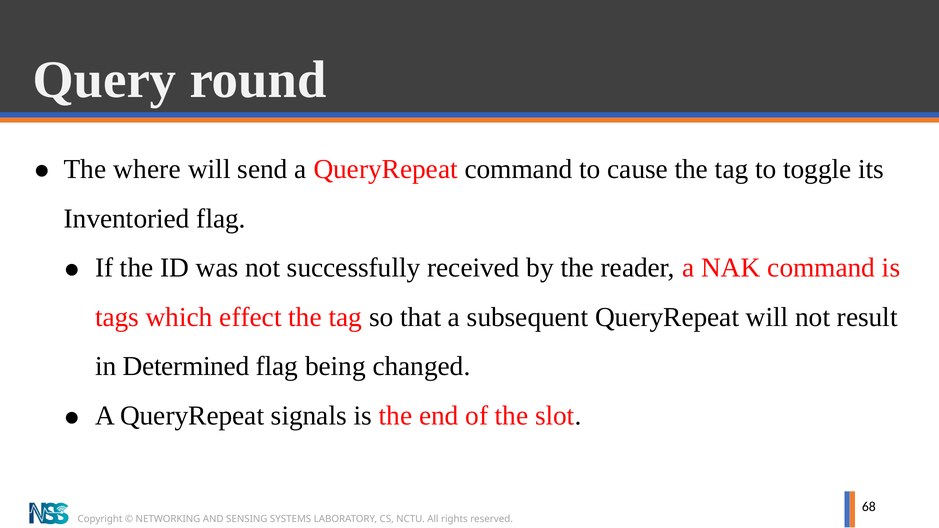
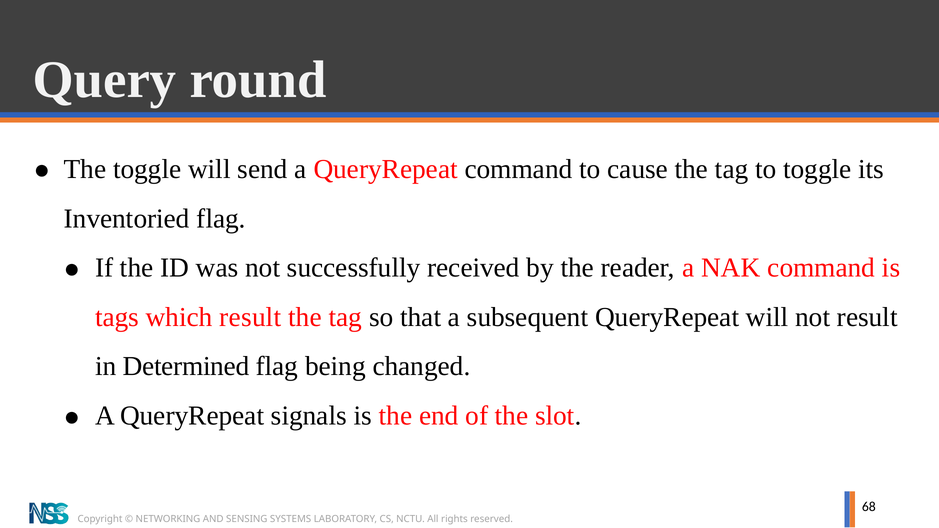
The where: where -> toggle
which effect: effect -> result
